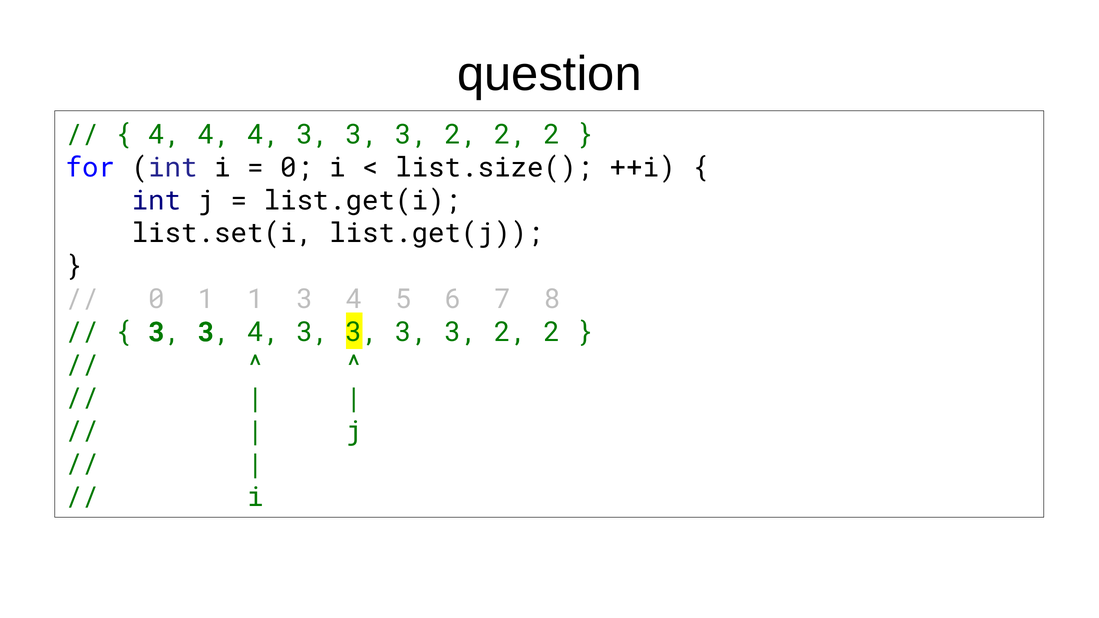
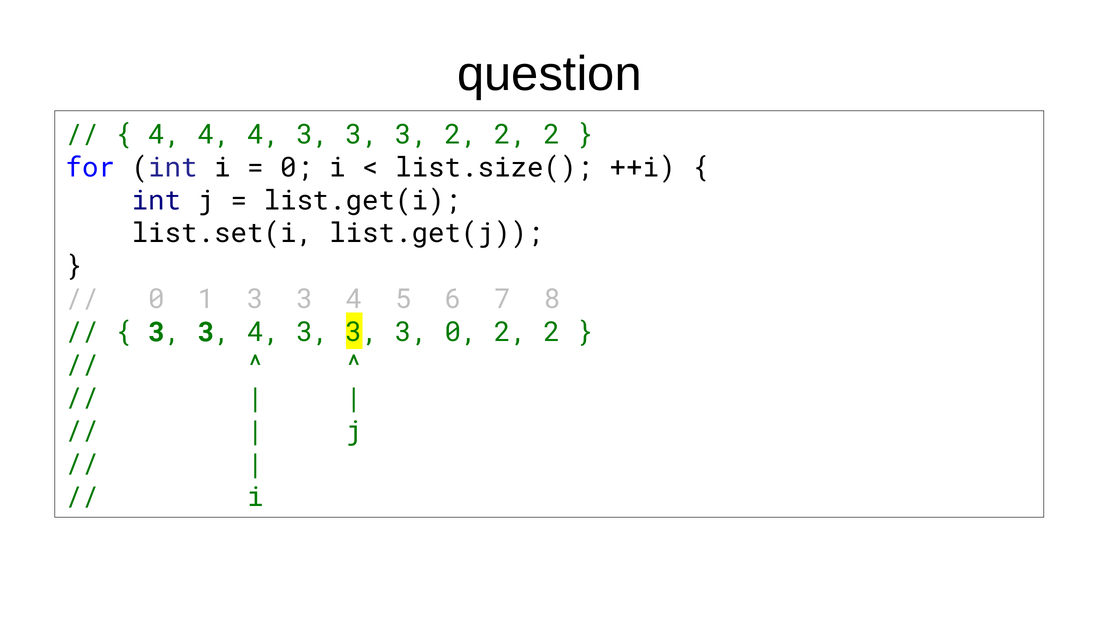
1 1: 1 -> 3
3 3 3 3: 3 -> 0
